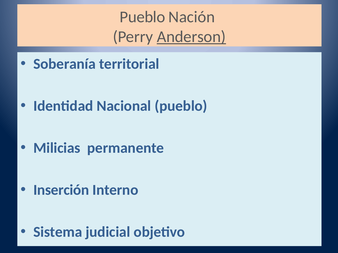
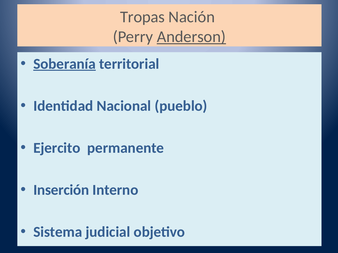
Pueblo at (142, 17): Pueblo -> Tropas
Soberanía underline: none -> present
Milicias: Milicias -> Ejercito
